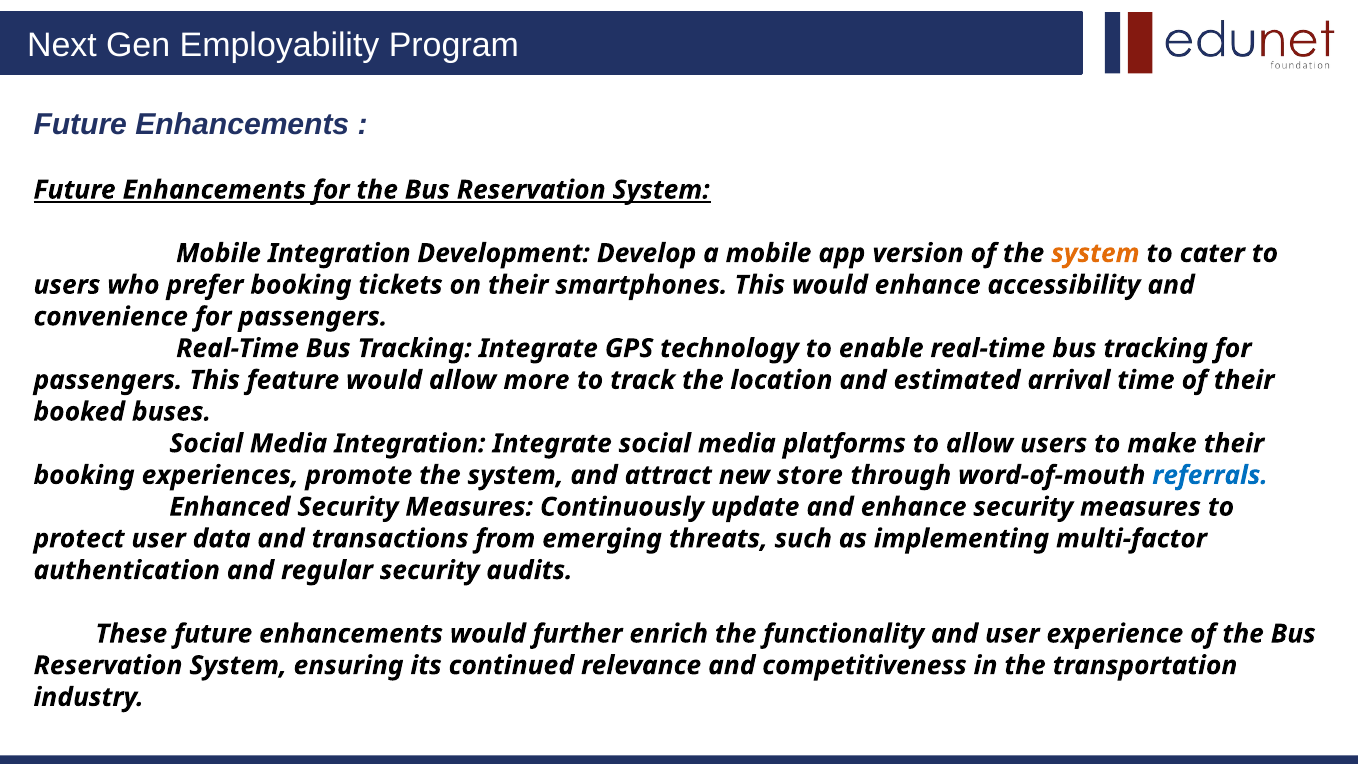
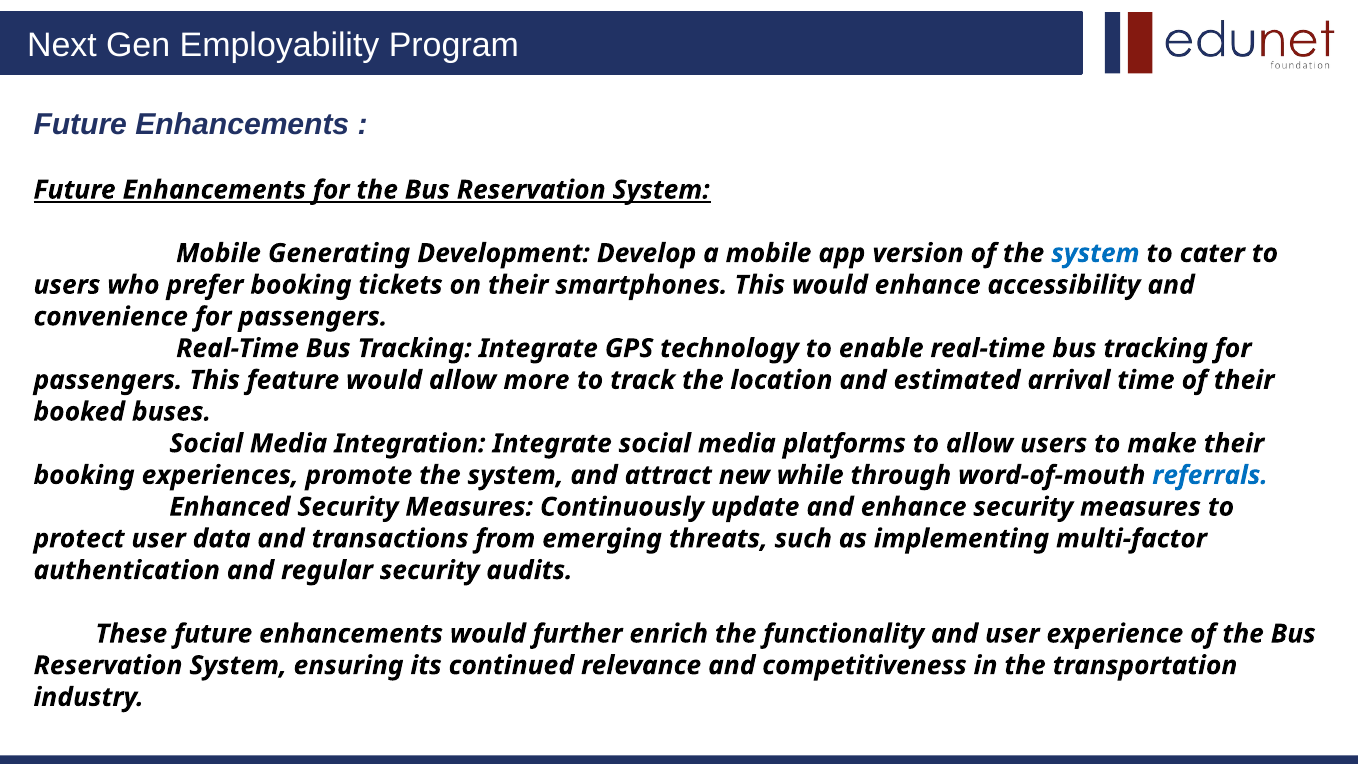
Mobile Integration: Integration -> Generating
system at (1095, 253) colour: orange -> blue
store: store -> while
